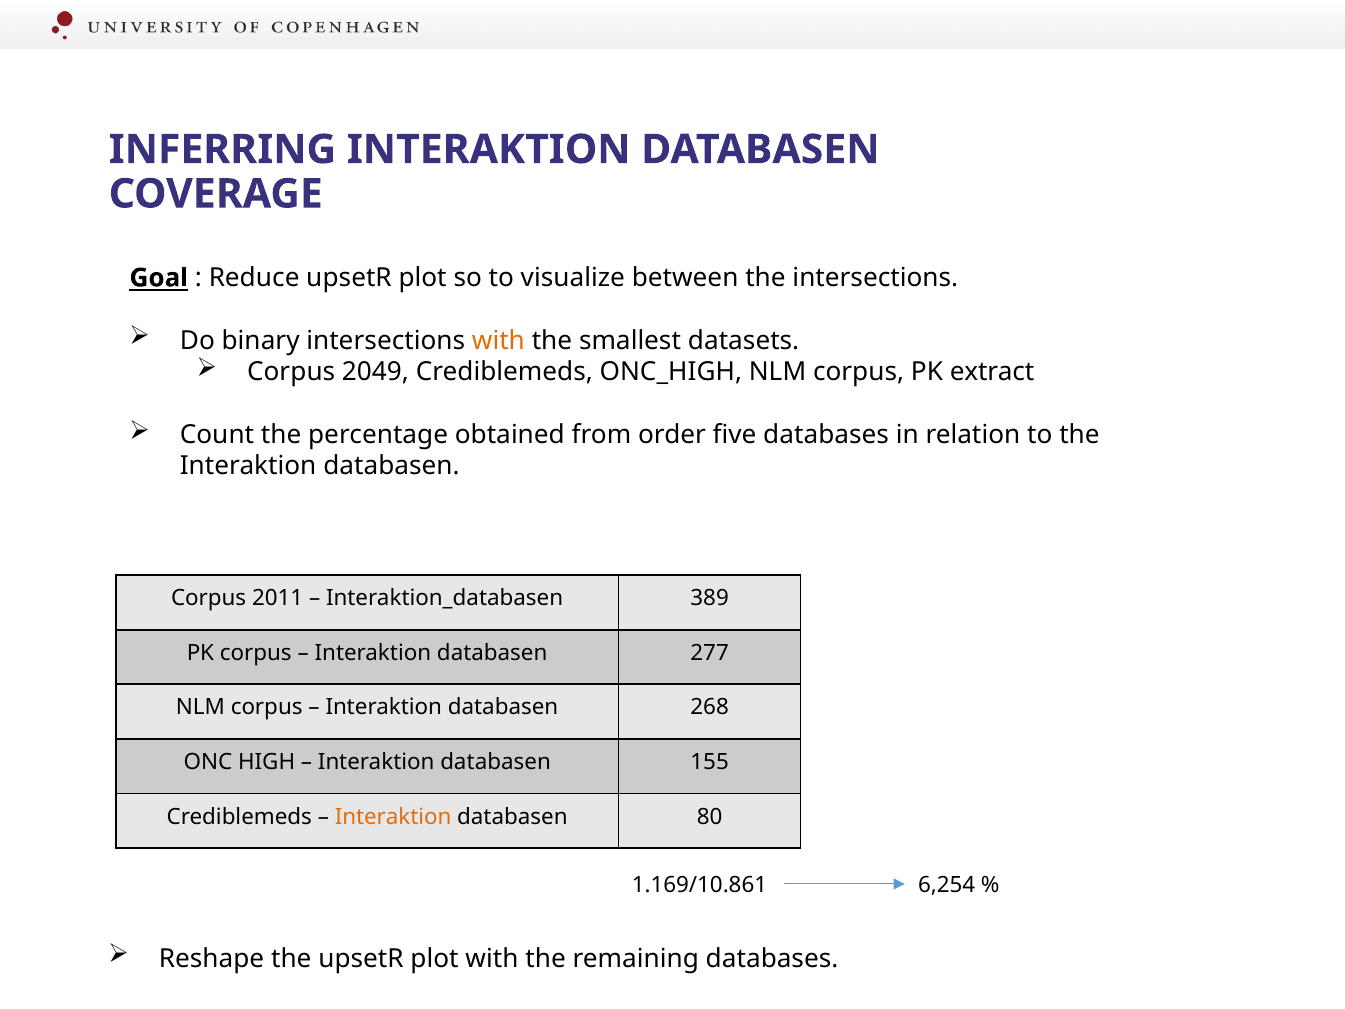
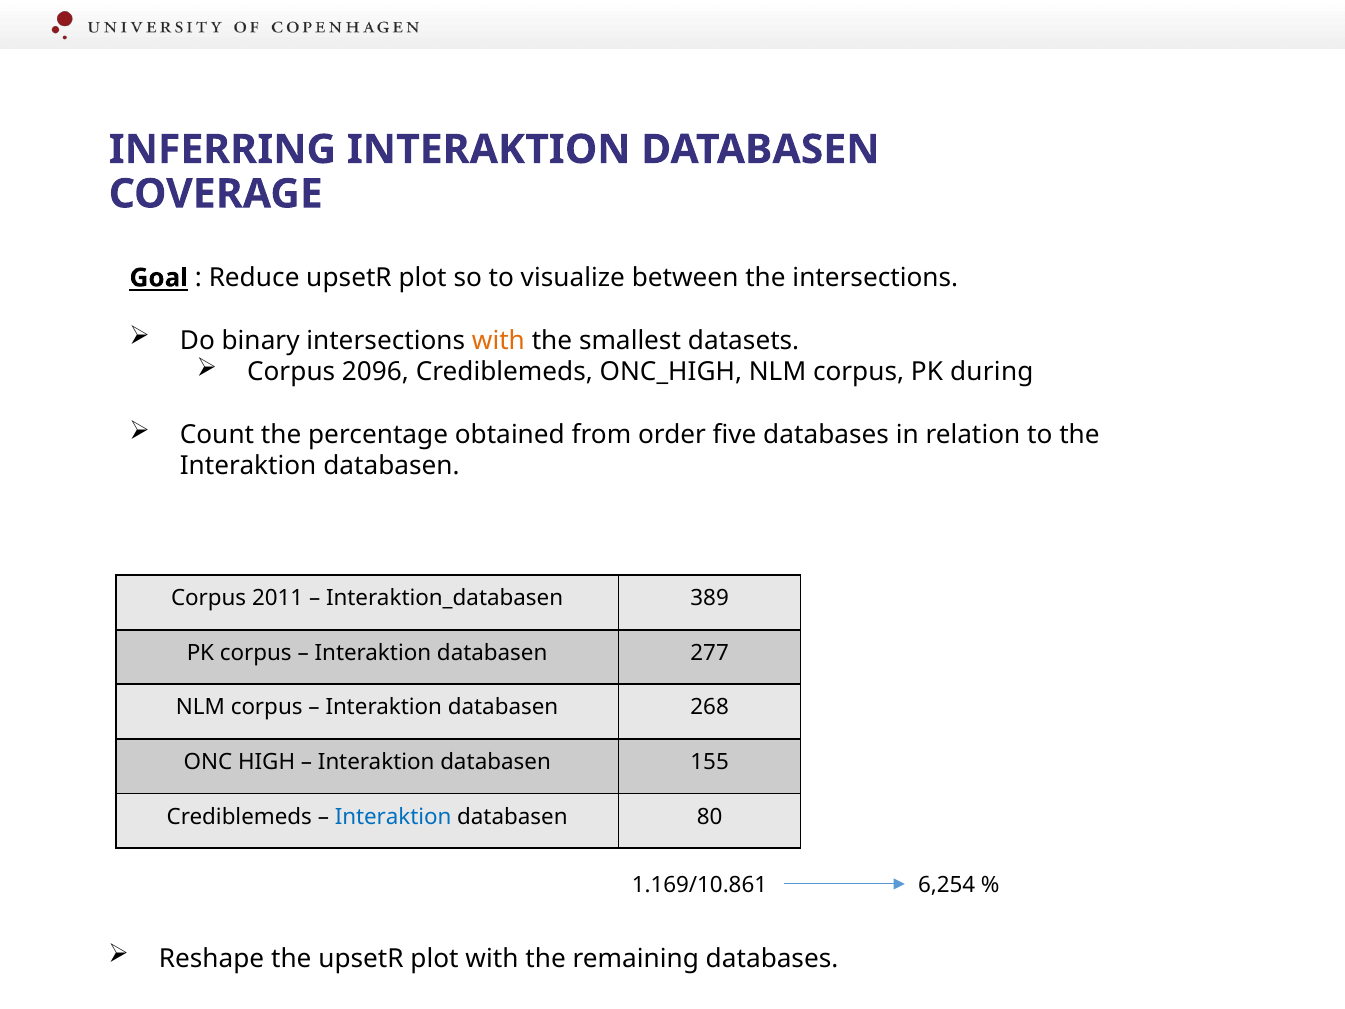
2049: 2049 -> 2096
extract: extract -> during
Interaktion at (393, 817) colour: orange -> blue
